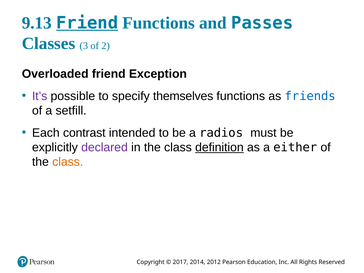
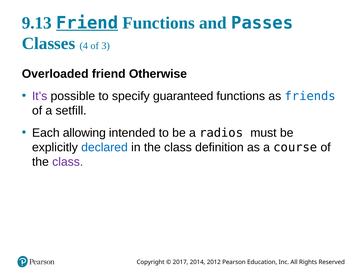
3: 3 -> 4
2: 2 -> 3
Exception: Exception -> Otherwise
themselves: themselves -> guaranteed
contrast: contrast -> allowing
declared colour: purple -> blue
definition underline: present -> none
either: either -> course
class at (68, 162) colour: orange -> purple
